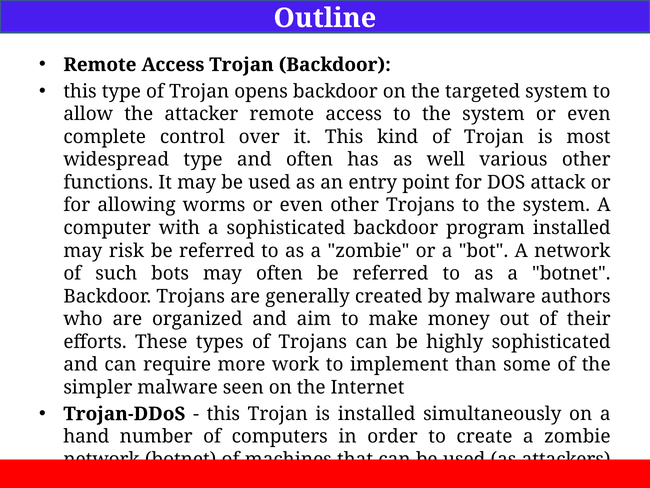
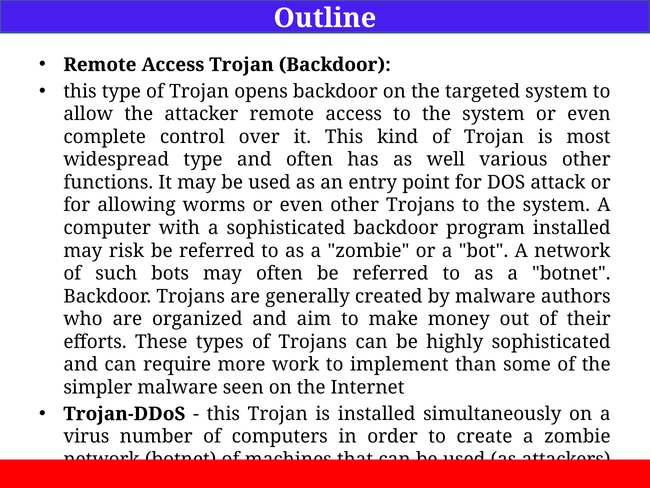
hand at (86, 436): hand -> virus
